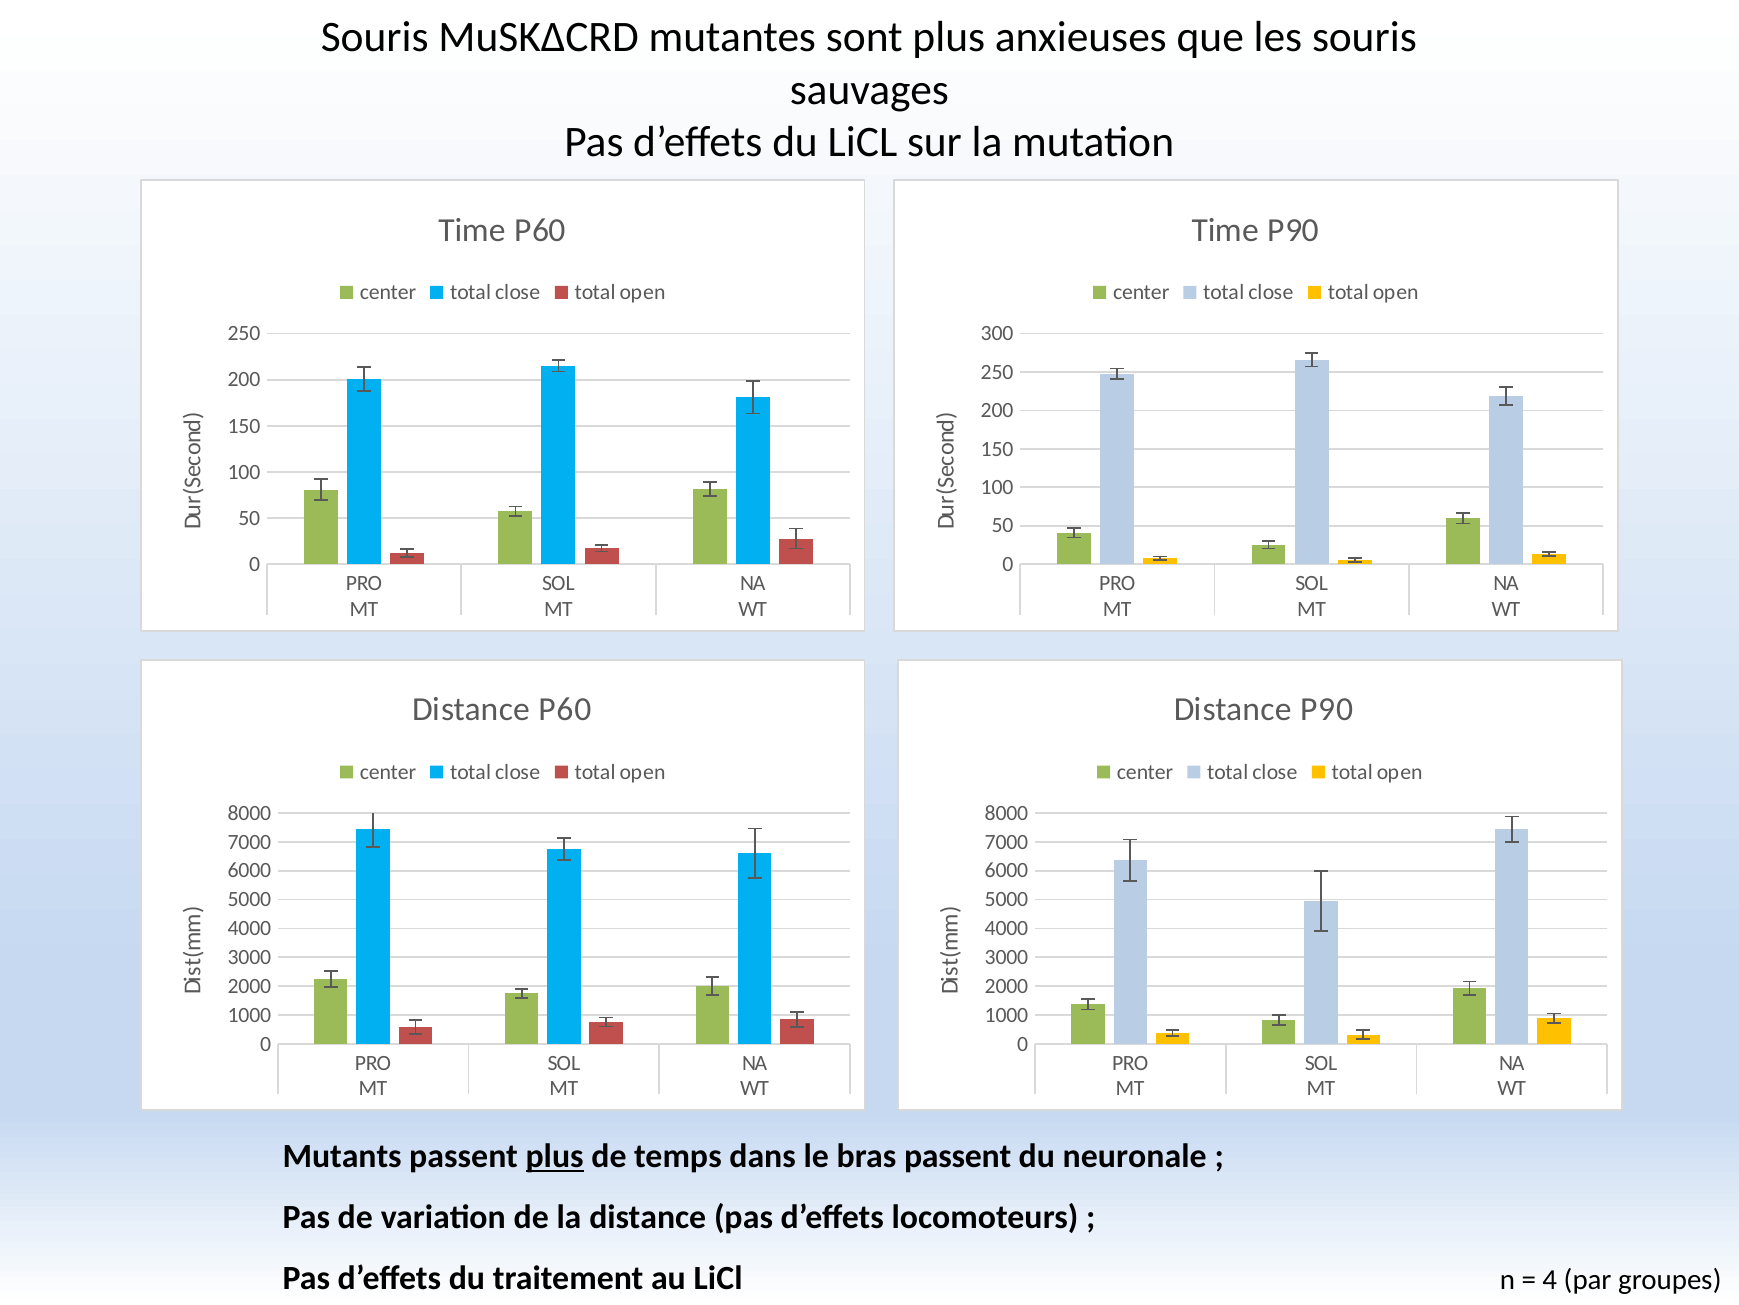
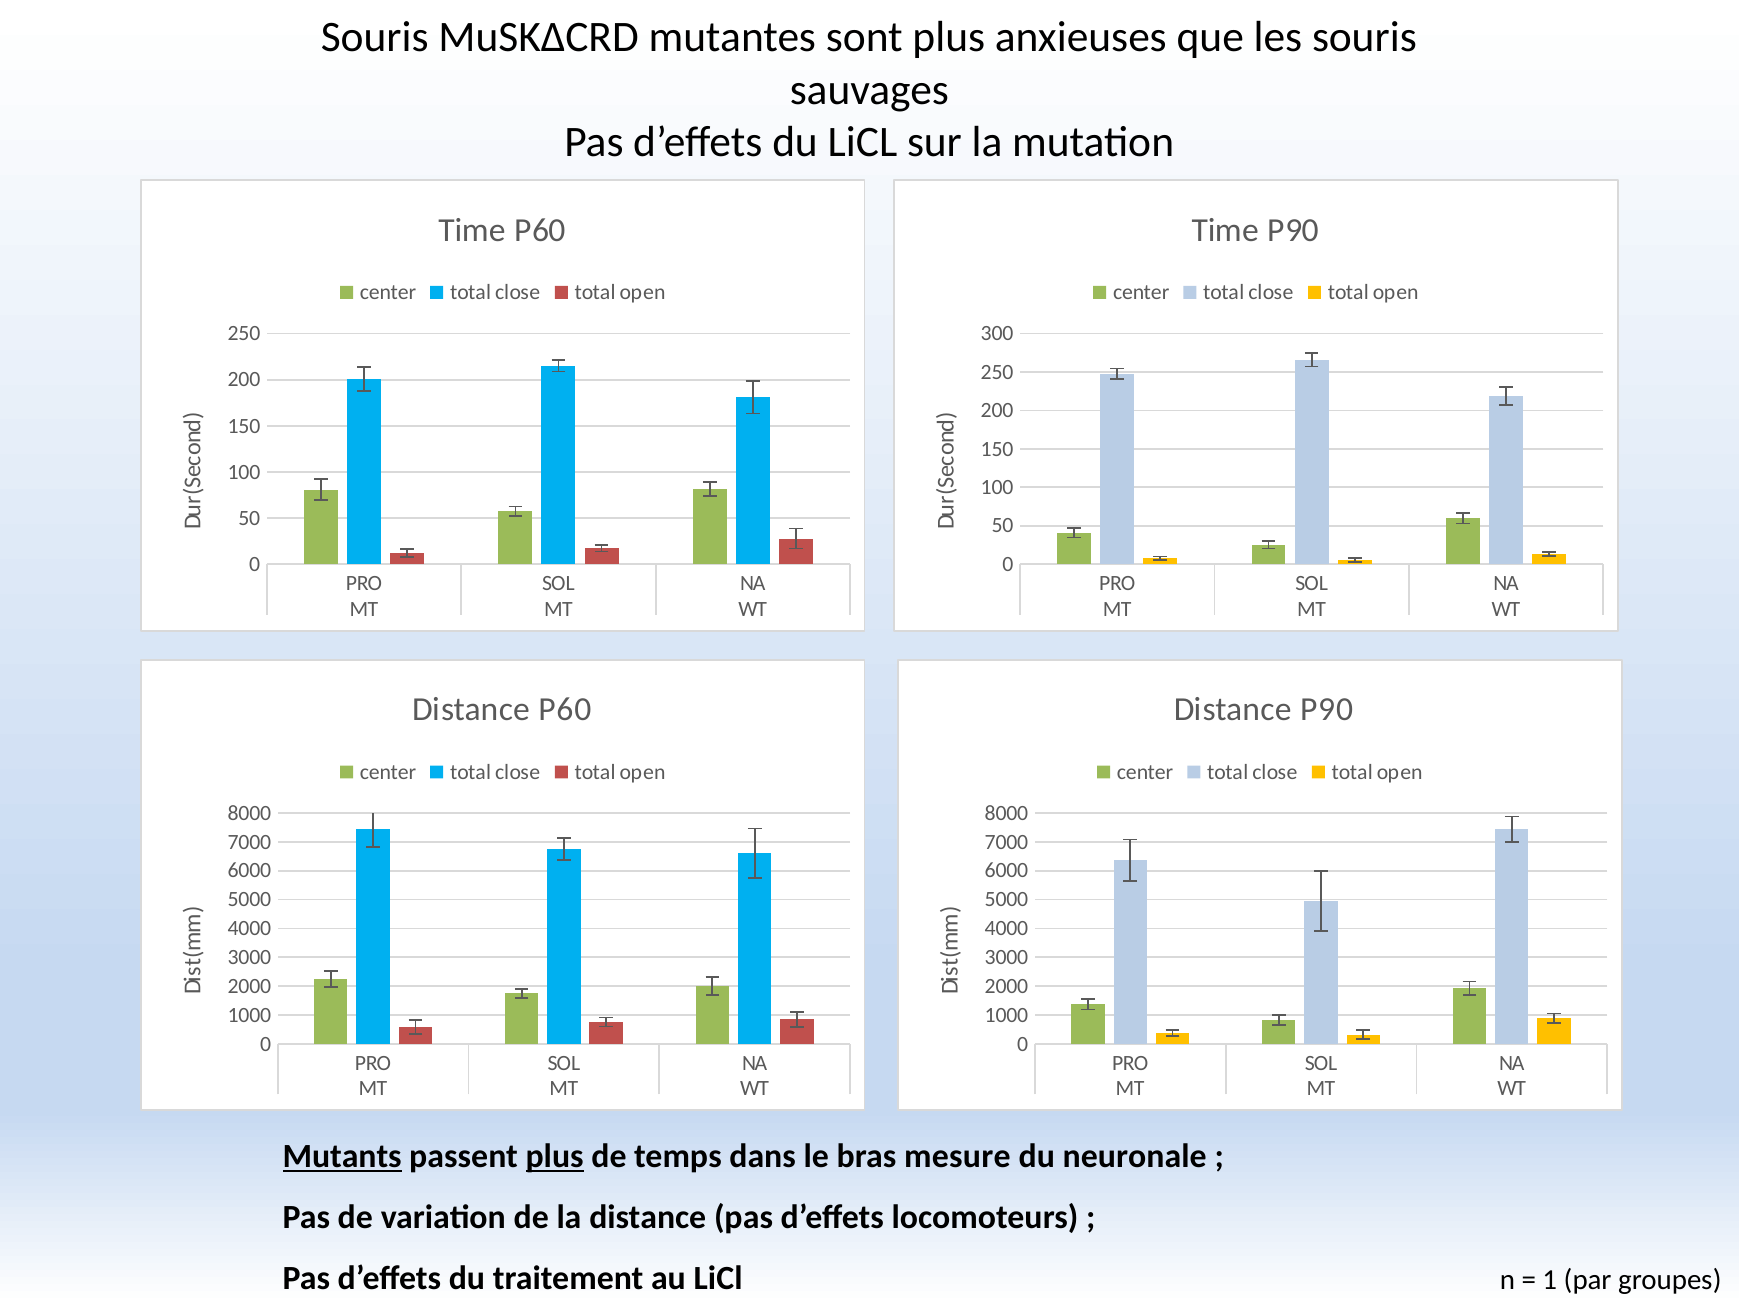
Mutants underline: none -> present
bras passent: passent -> mesure
4: 4 -> 1
